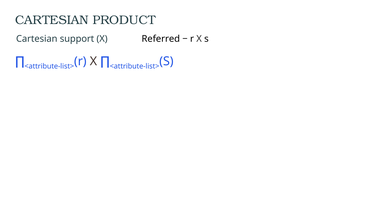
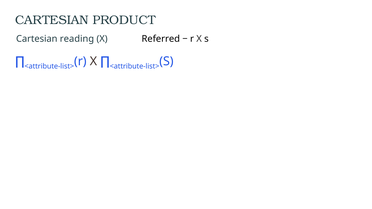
support: support -> reading
